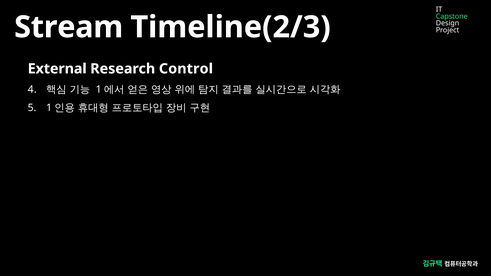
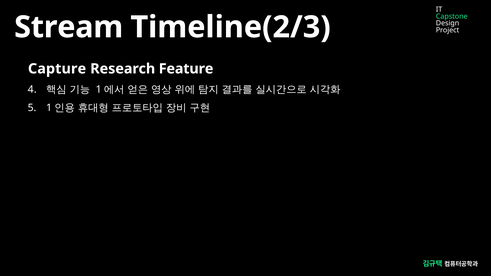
External: External -> Capture
Control: Control -> Feature
